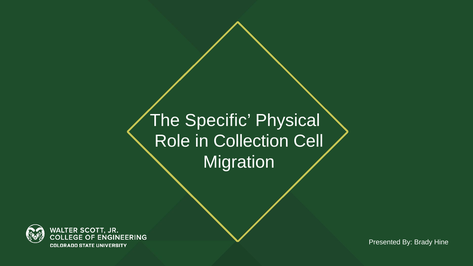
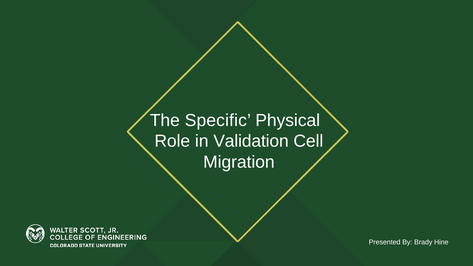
Collection: Collection -> Validation
